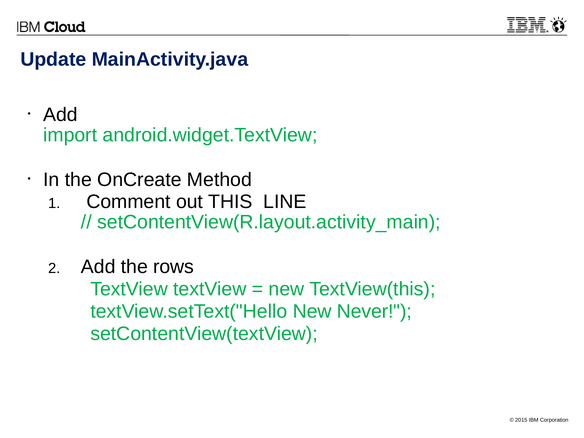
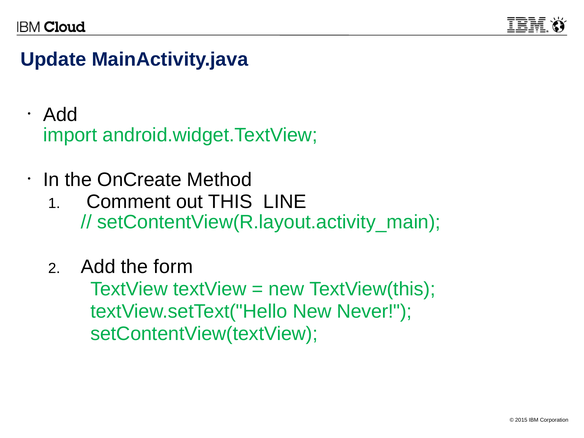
rows: rows -> form
